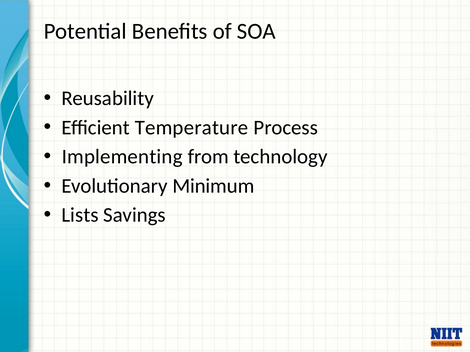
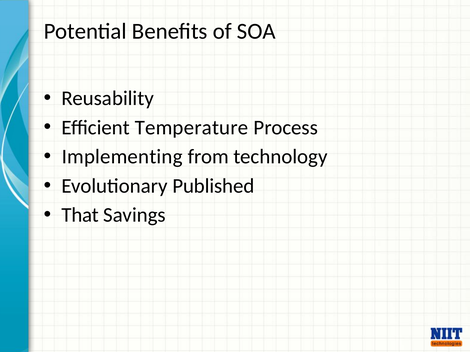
Minimum: Minimum -> Published
Lists: Lists -> That
